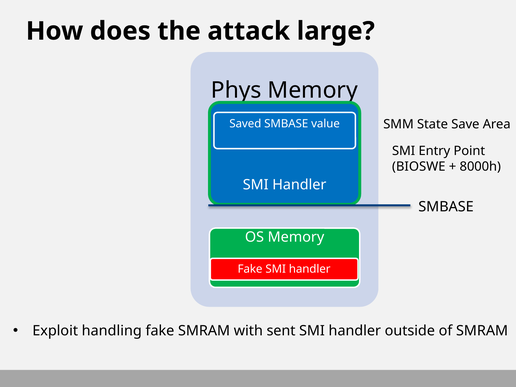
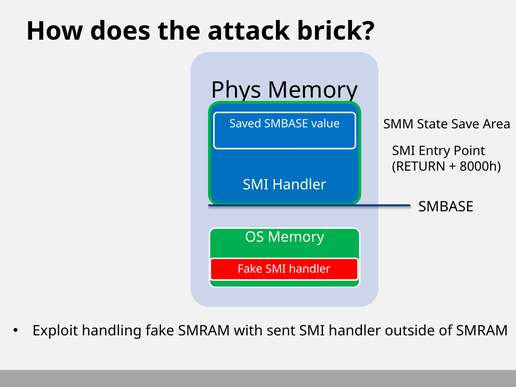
large: large -> brick
BIOSWE: BIOSWE -> RETURN
